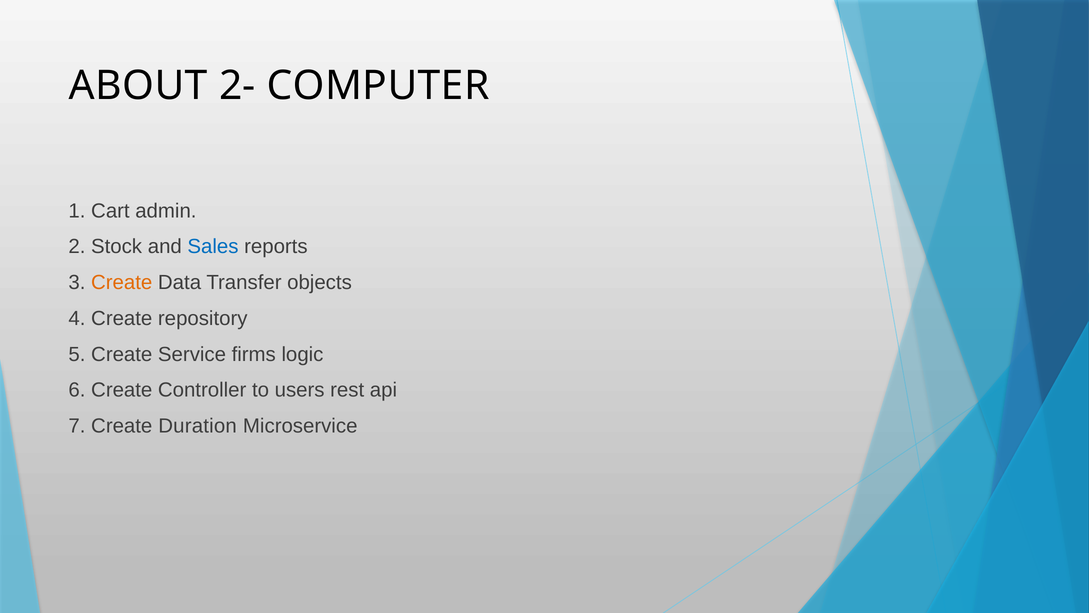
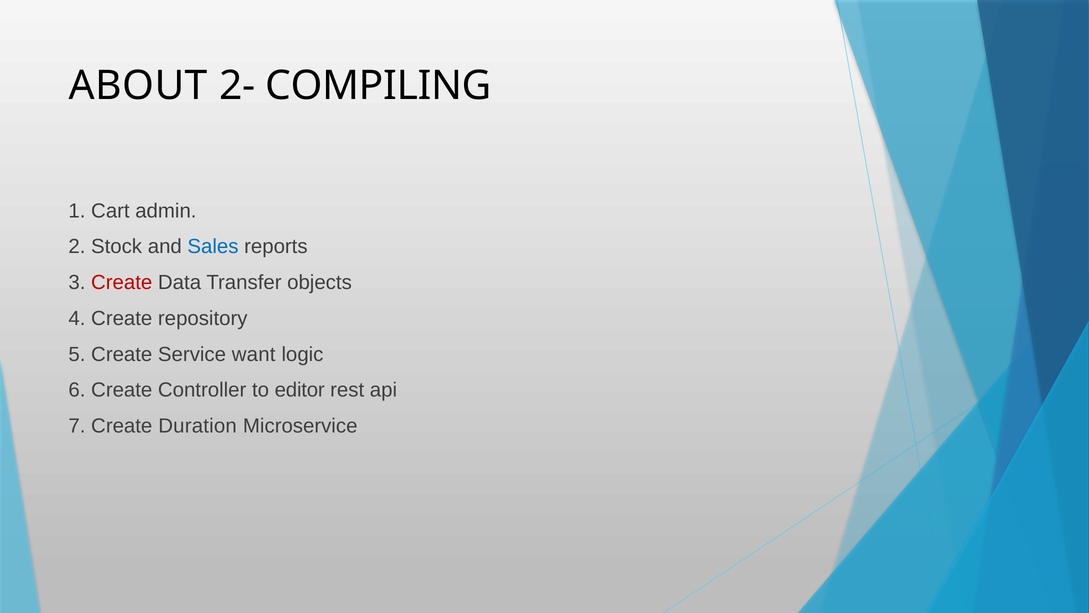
COMPUTER: COMPUTER -> COMPILING
Create at (122, 282) colour: orange -> red
firms: firms -> want
users: users -> editor
